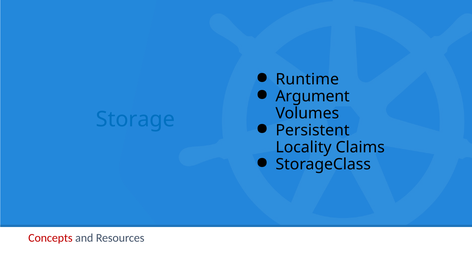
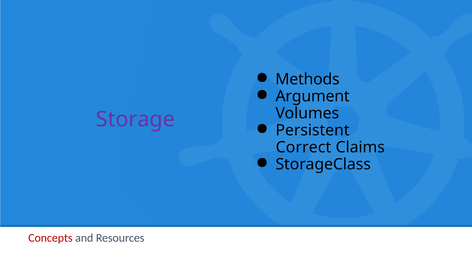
Runtime: Runtime -> Methods
Storage colour: blue -> purple
Locality: Locality -> Correct
